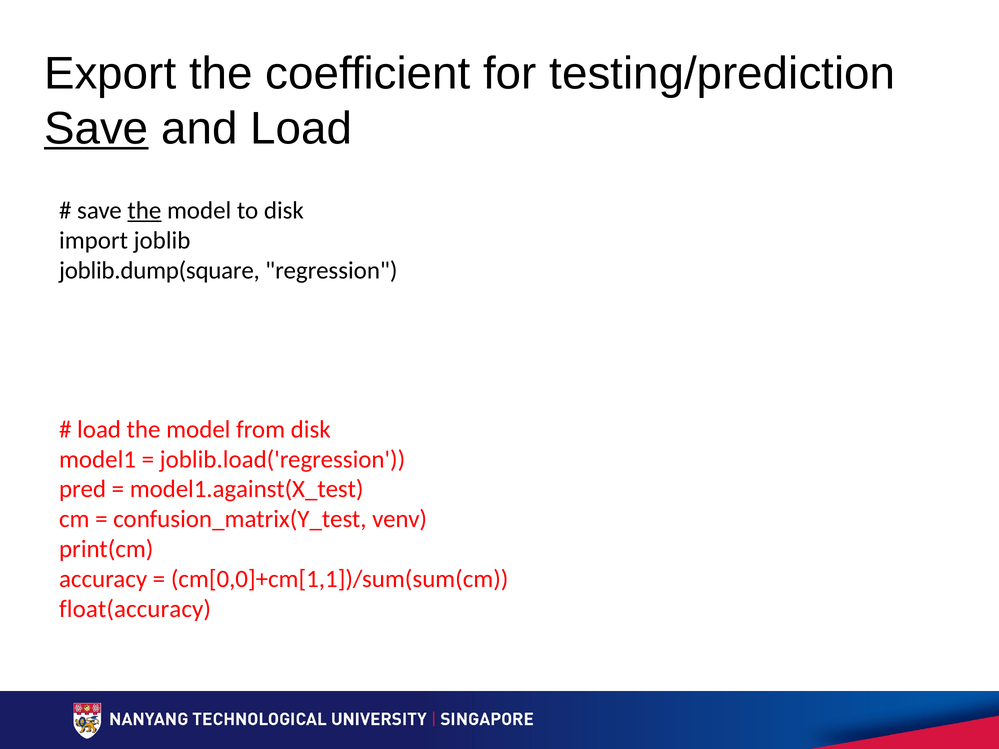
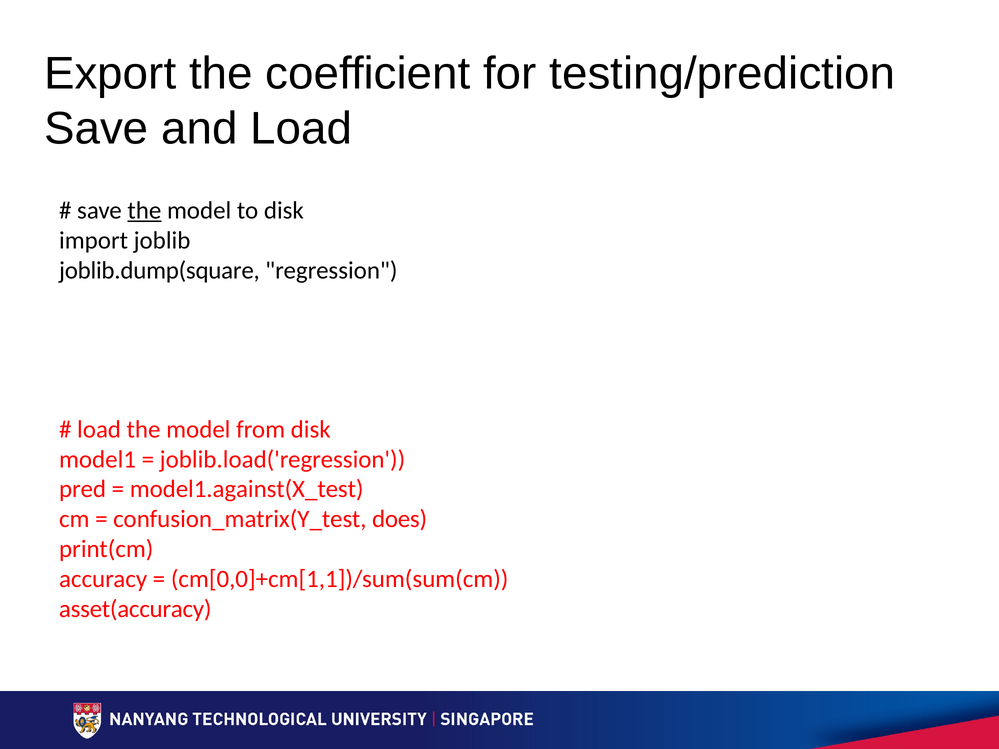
Save at (96, 129) underline: present -> none
venv: venv -> does
float(accuracy: float(accuracy -> asset(accuracy
